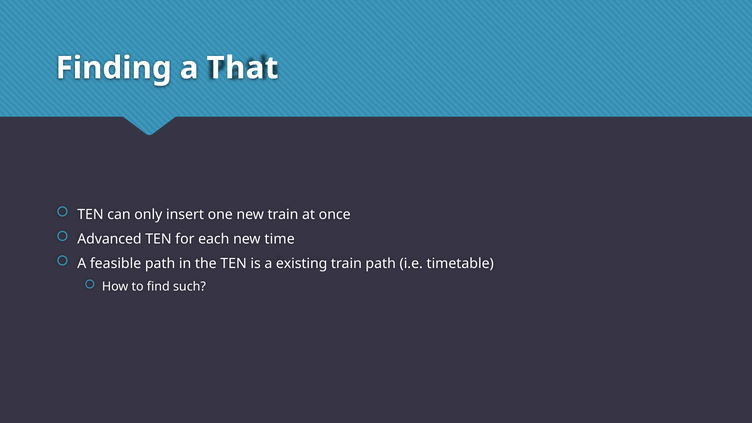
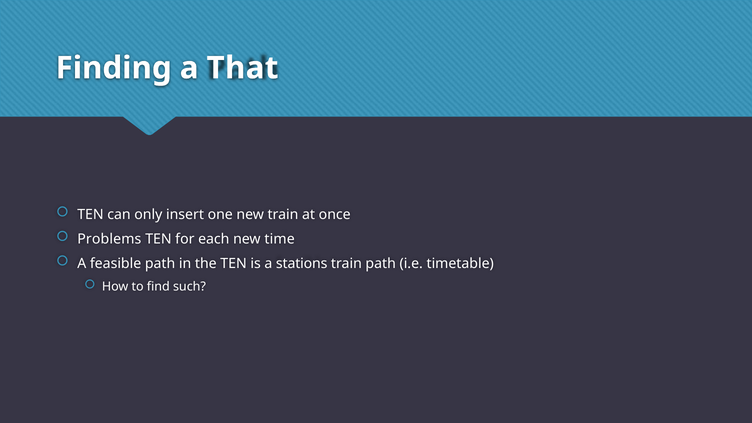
Advanced: Advanced -> Problems
existing: existing -> stations
